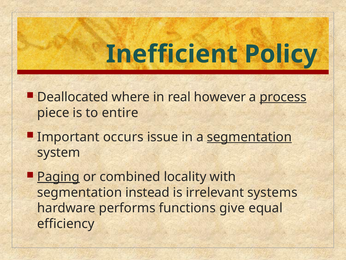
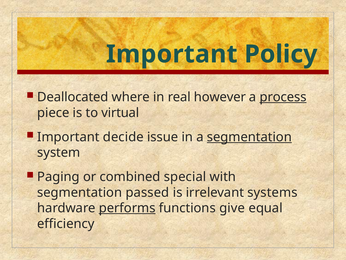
Inefficient at (172, 54): Inefficient -> Important
entire: entire -> virtual
occurs: occurs -> decide
Paging underline: present -> none
locality: locality -> special
instead: instead -> passed
performs underline: none -> present
